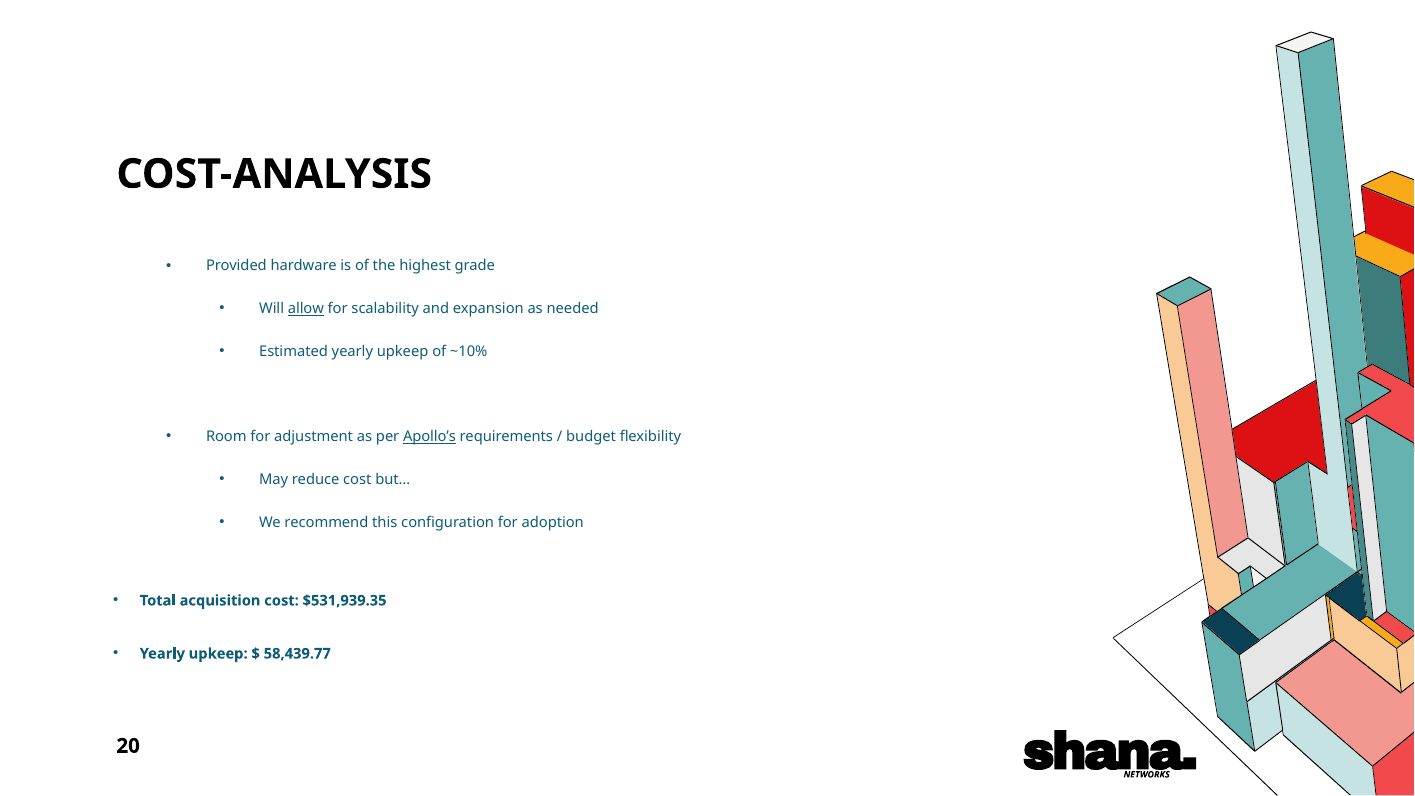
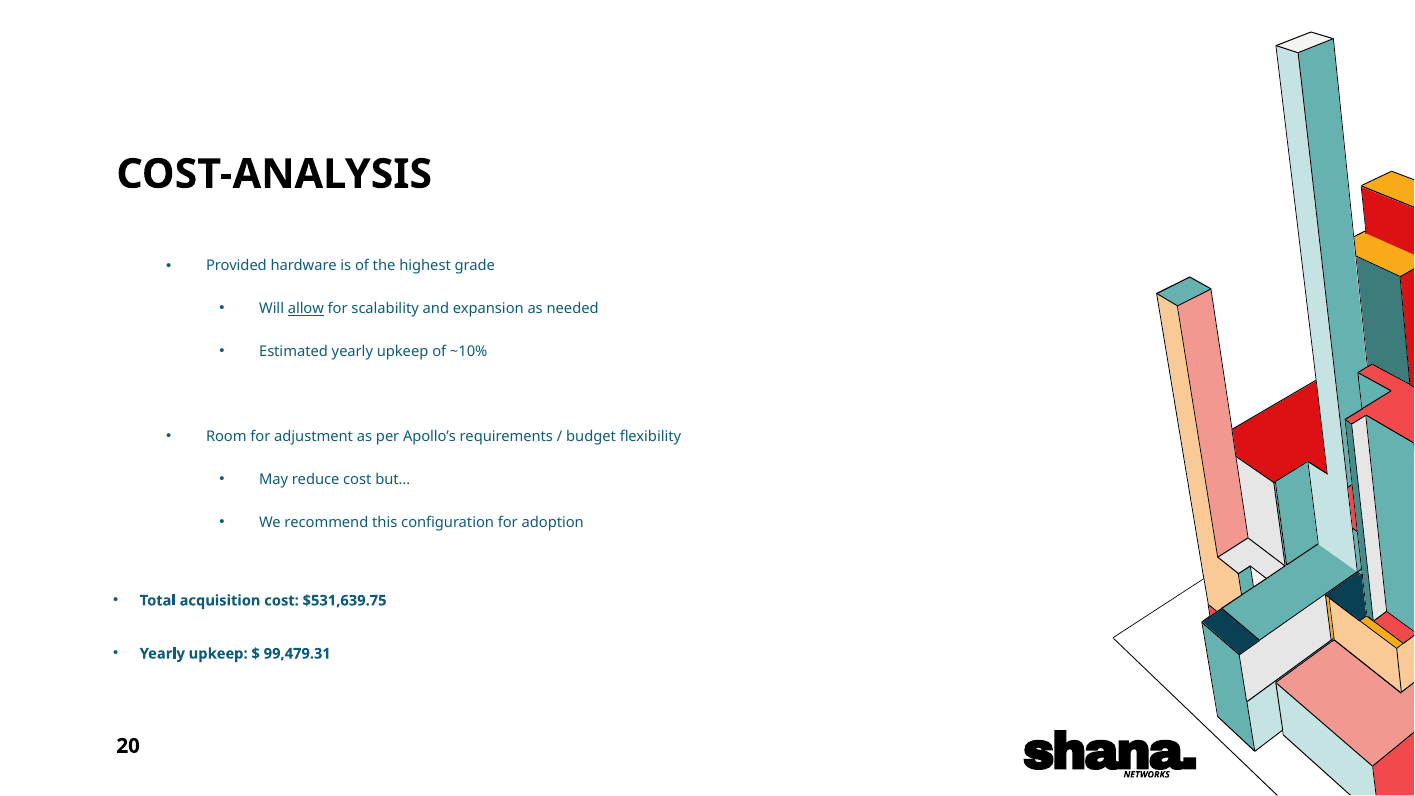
Apollo’s underline: present -> none
$531,939.35: $531,939.35 -> $531,639.75
58,439.77: 58,439.77 -> 99,479.31
